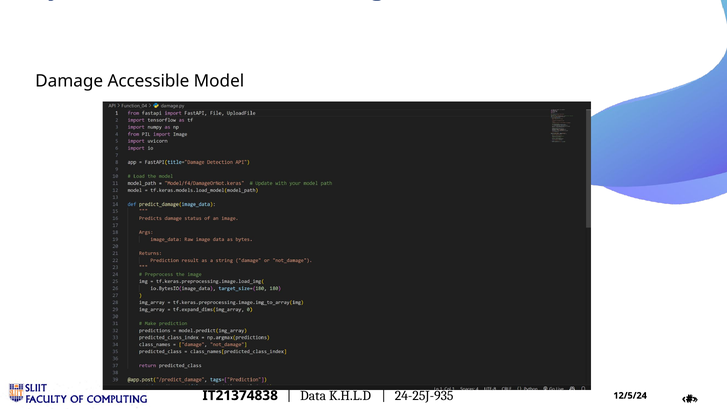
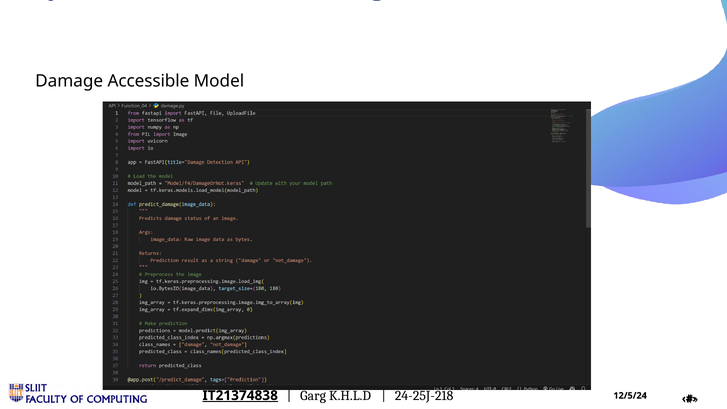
IT21374838 underline: none -> present
Data at (313, 395): Data -> Garg
24-25J-935: 24-25J-935 -> 24-25J-218
